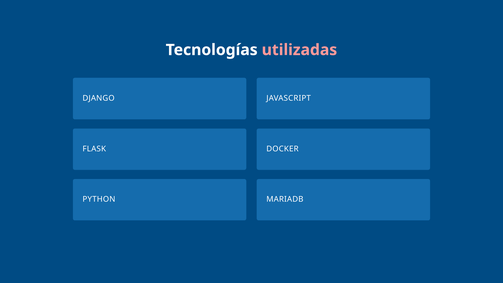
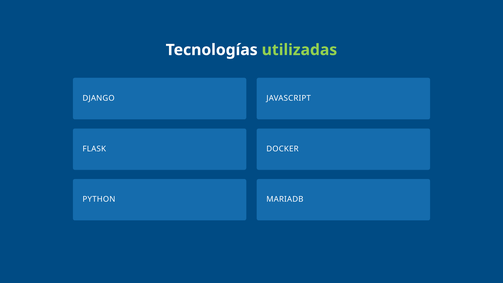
utilizadas colour: pink -> light green
